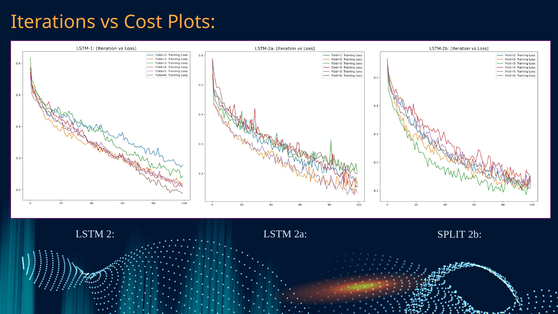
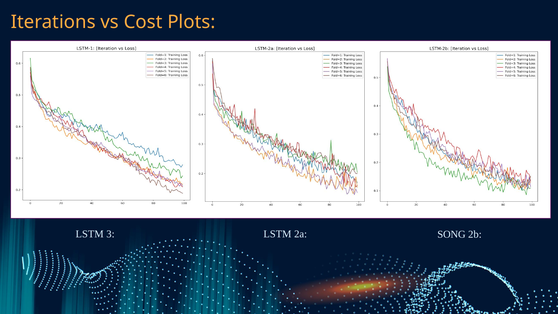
2: 2 -> 3
SPLIT: SPLIT -> SONG
